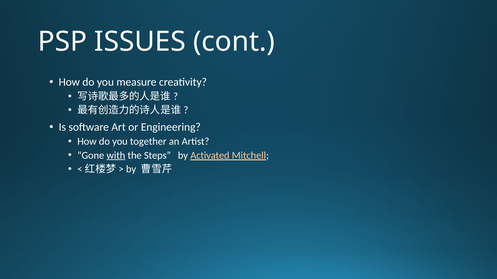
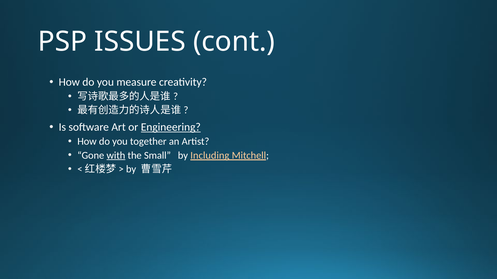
Engineering underline: none -> present
Steps: Steps -> Small
Activated: Activated -> Including
